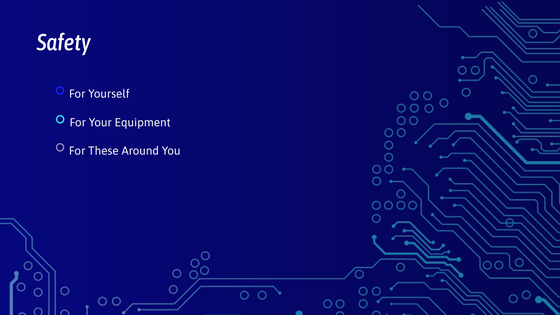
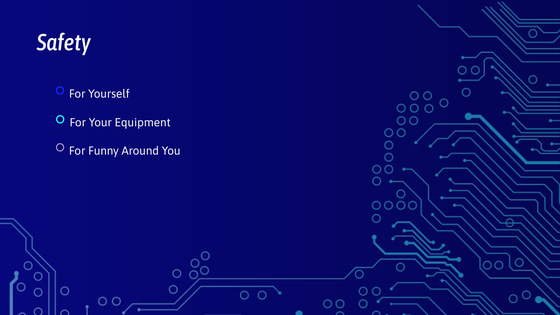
These: These -> Funny
